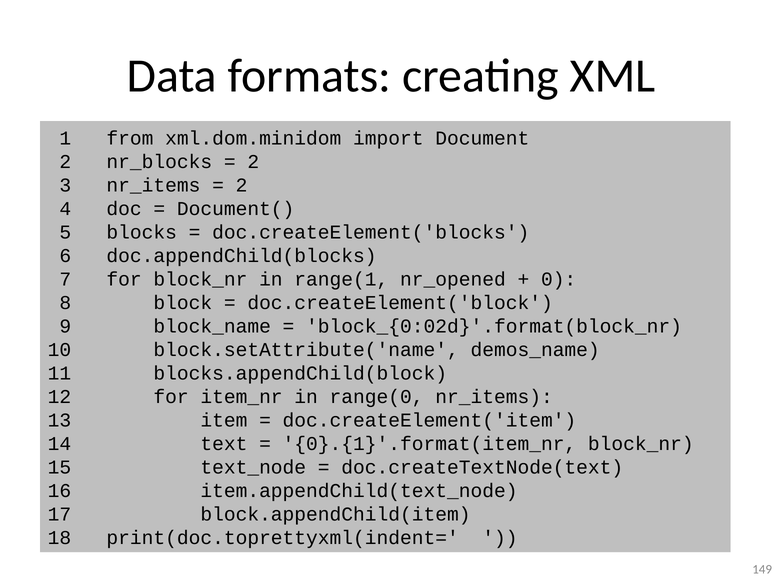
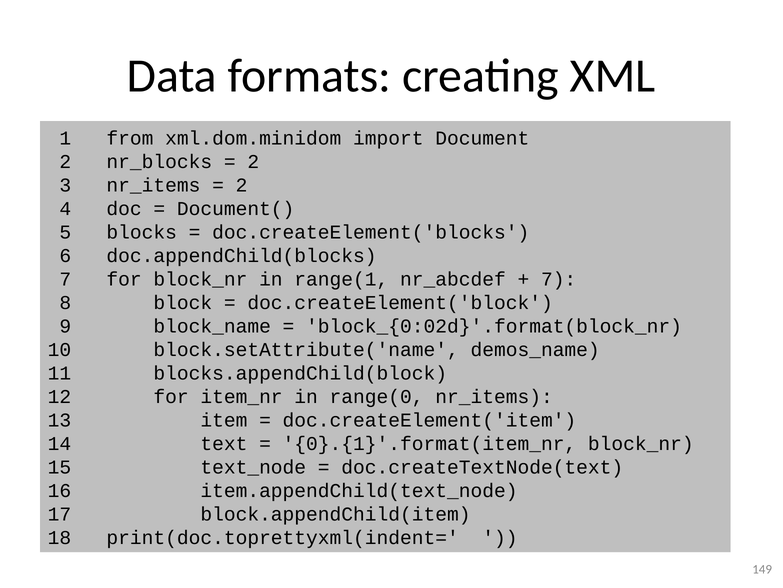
nr_opened: nr_opened -> nr_abcdef
0 at (559, 279): 0 -> 7
